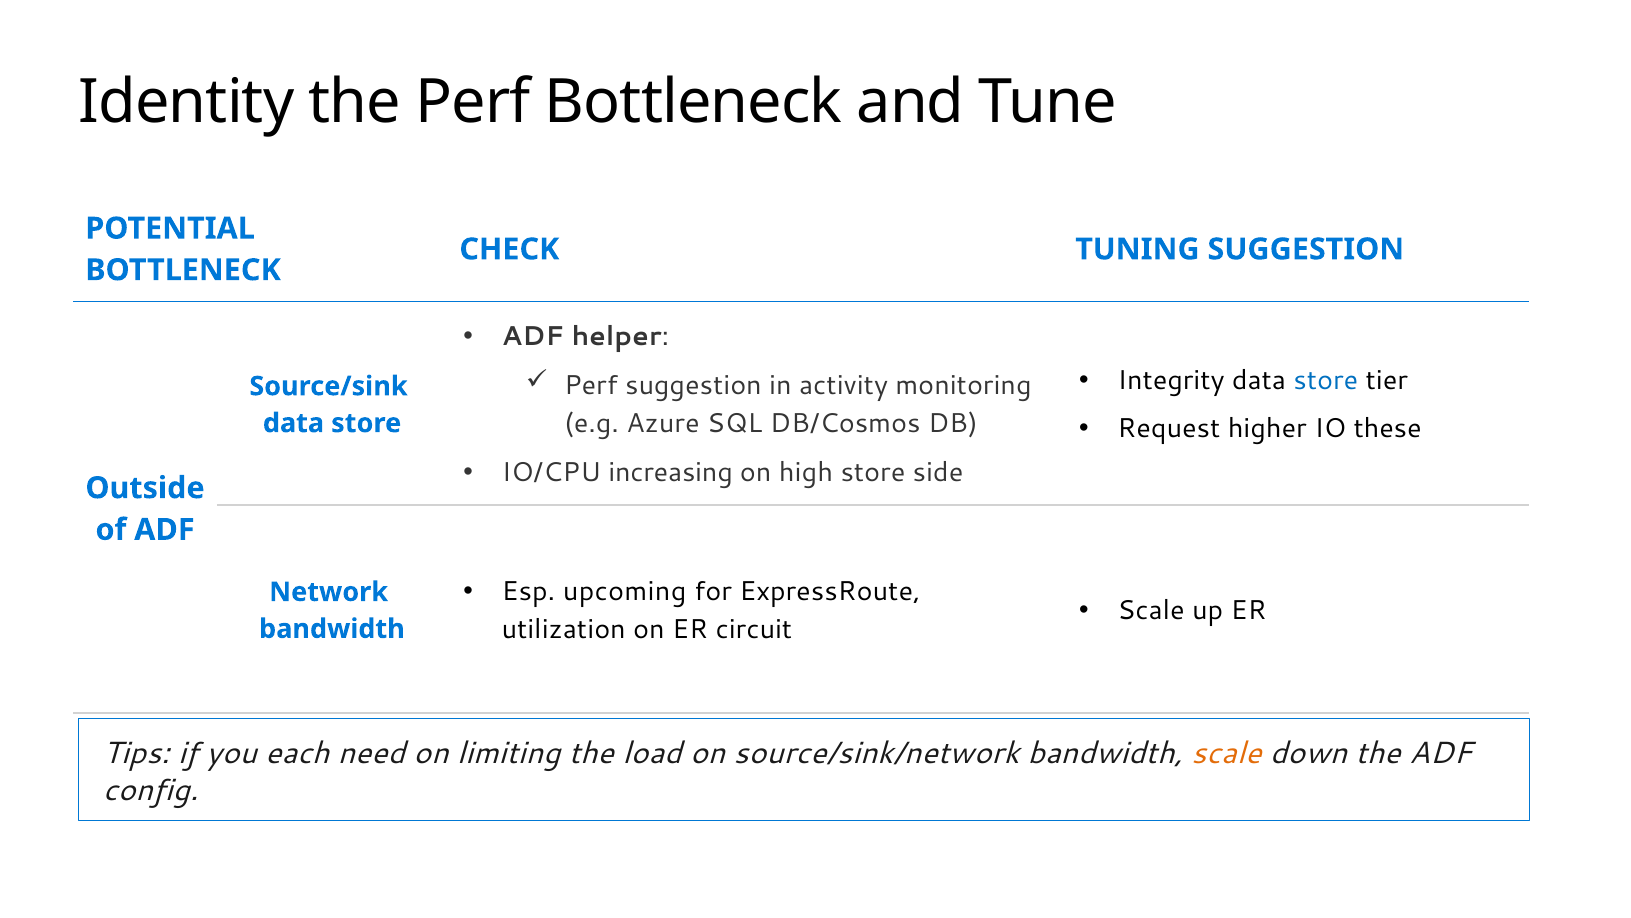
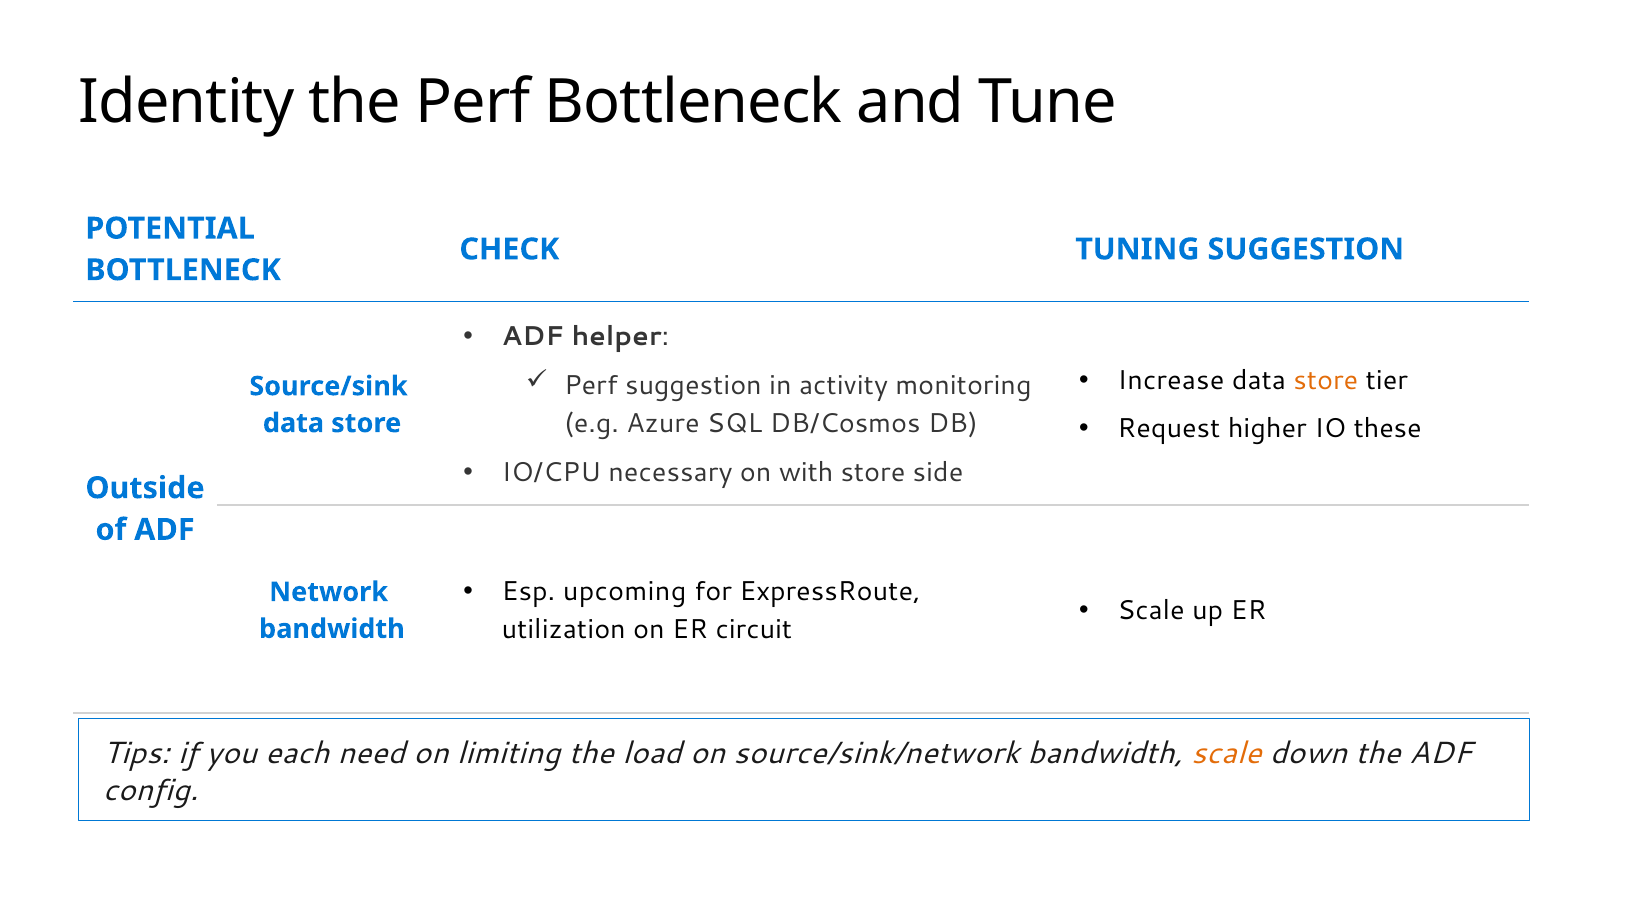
Integrity: Integrity -> Increase
store at (1326, 380) colour: blue -> orange
increasing: increasing -> necessary
high: high -> with
